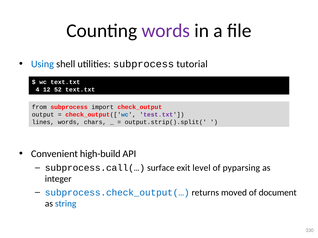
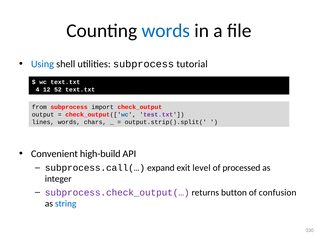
words at (166, 31) colour: purple -> blue
surface: surface -> expand
pyparsing: pyparsing -> processed
subprocess.check_output(… colour: blue -> purple
moved: moved -> button
document: document -> confusion
